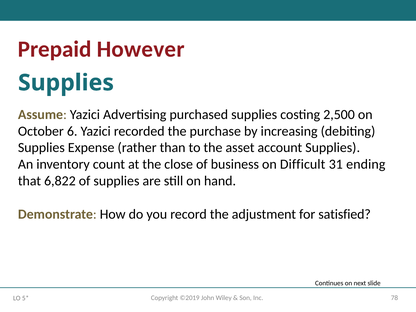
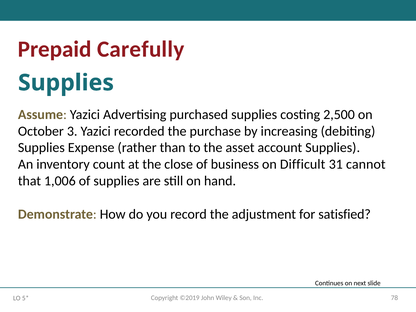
However: However -> Carefully
6: 6 -> 3
ending: ending -> cannot
6,822: 6,822 -> 1,006
